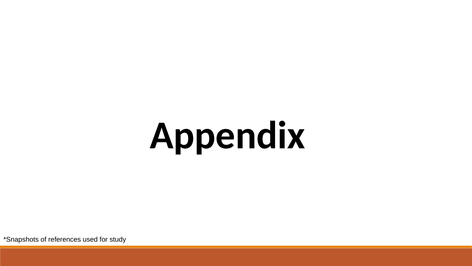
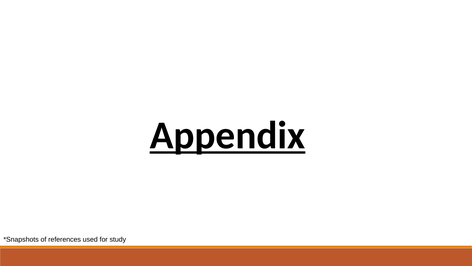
Appendix underline: none -> present
